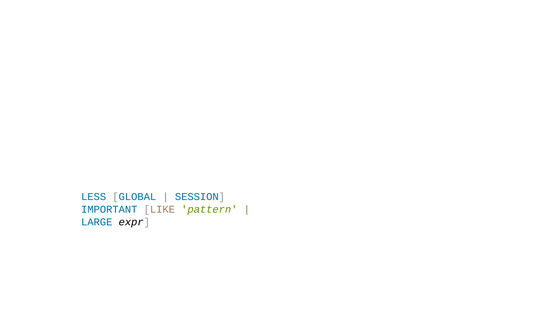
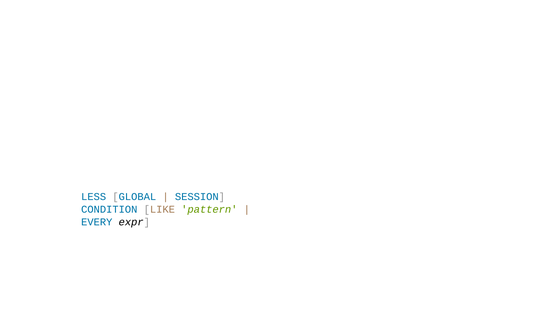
IMPORTANT: IMPORTANT -> CONDITION
LARGE: LARGE -> EVERY
